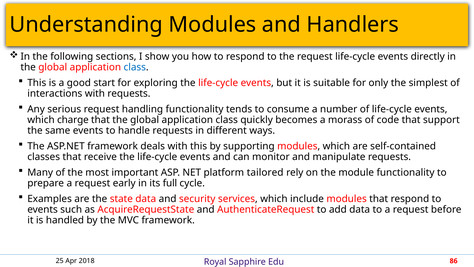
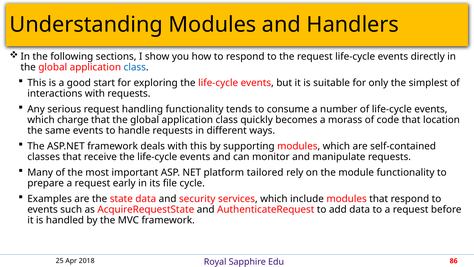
support: support -> location
full: full -> file
